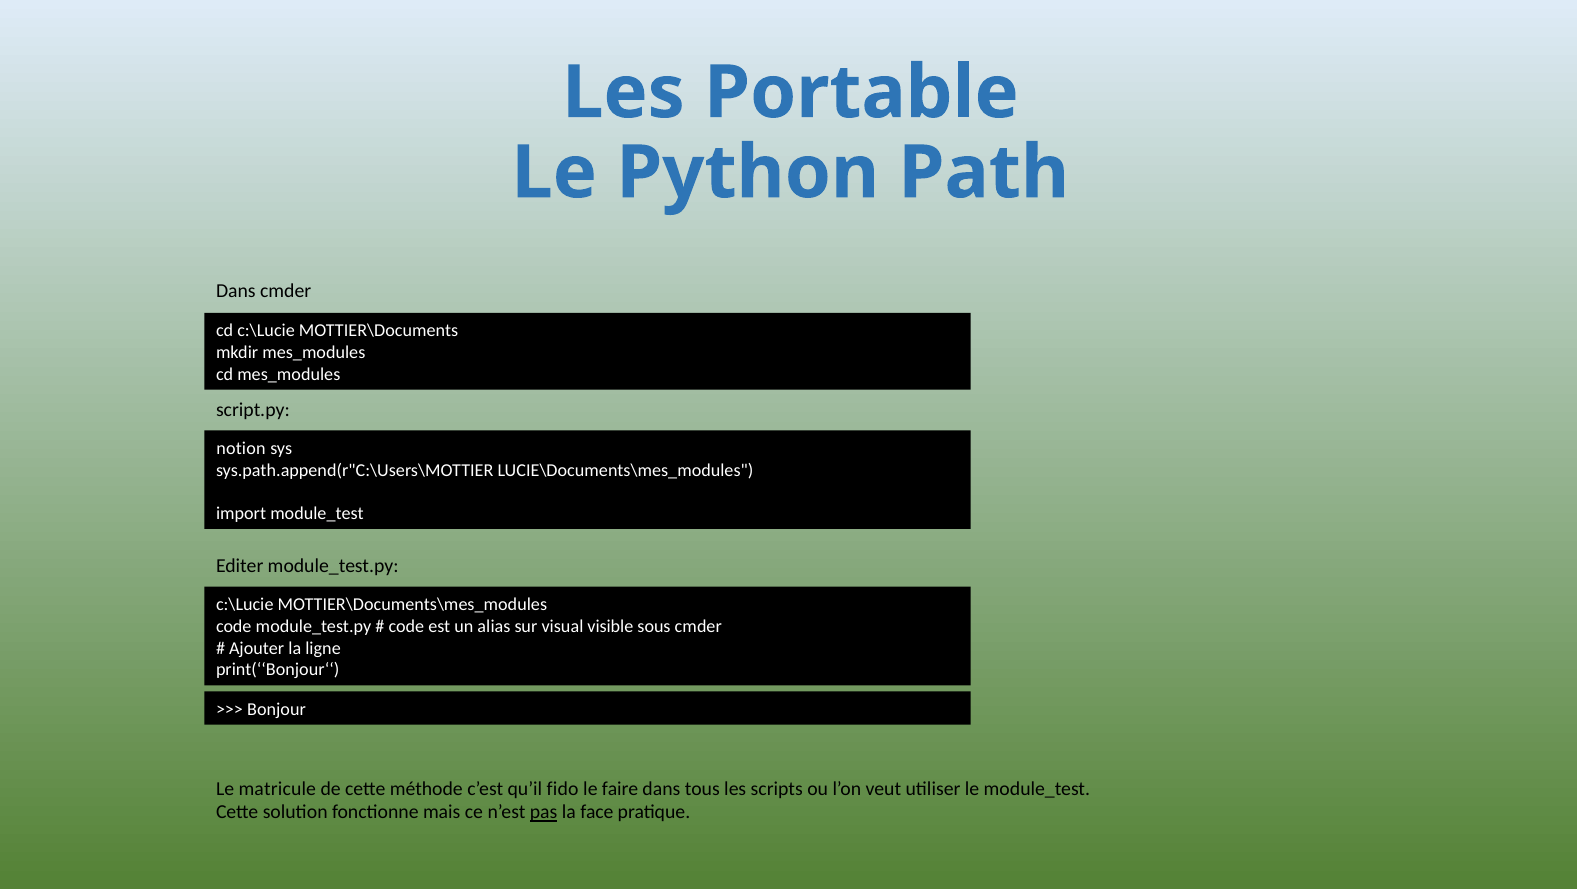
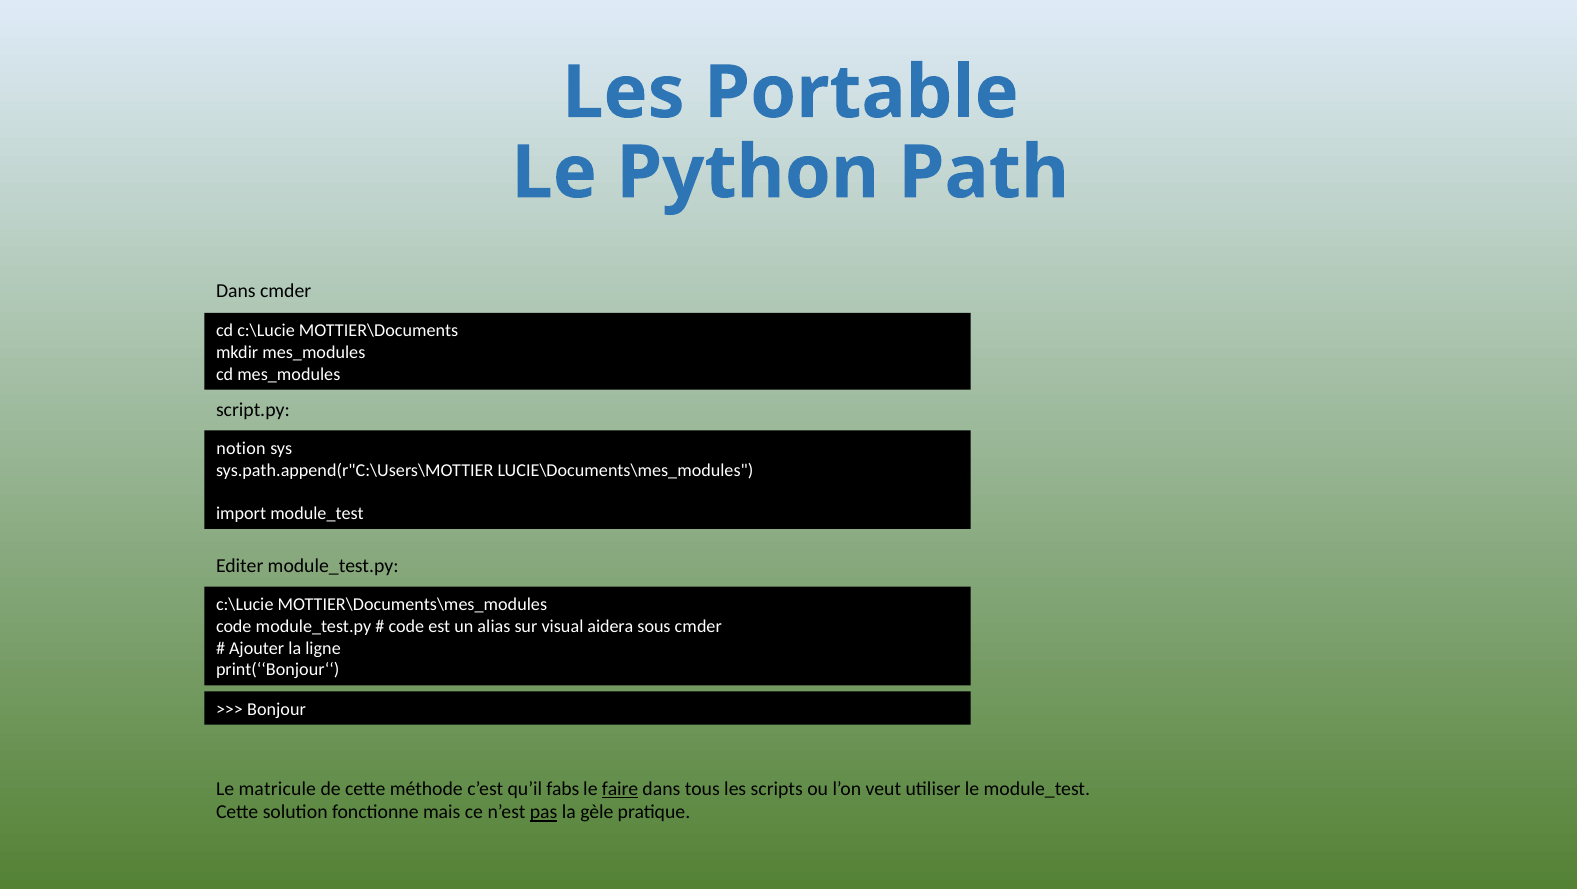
visible: visible -> aidera
fido: fido -> fabs
faire underline: none -> present
face: face -> gèle
